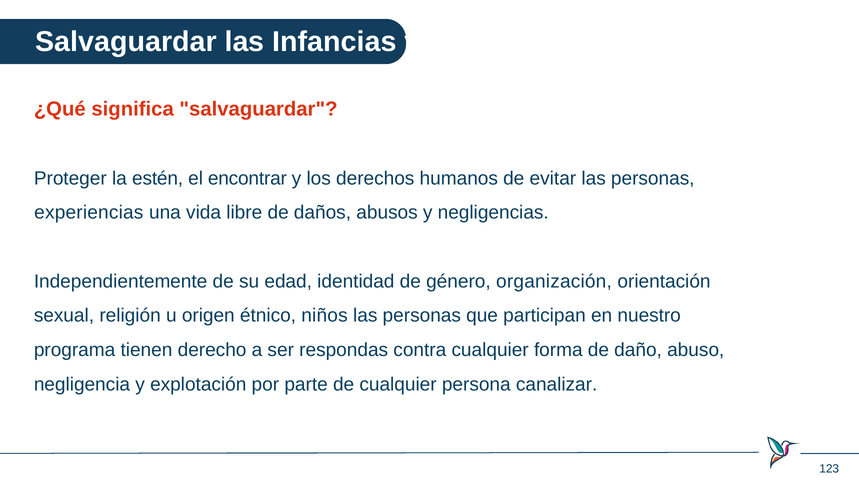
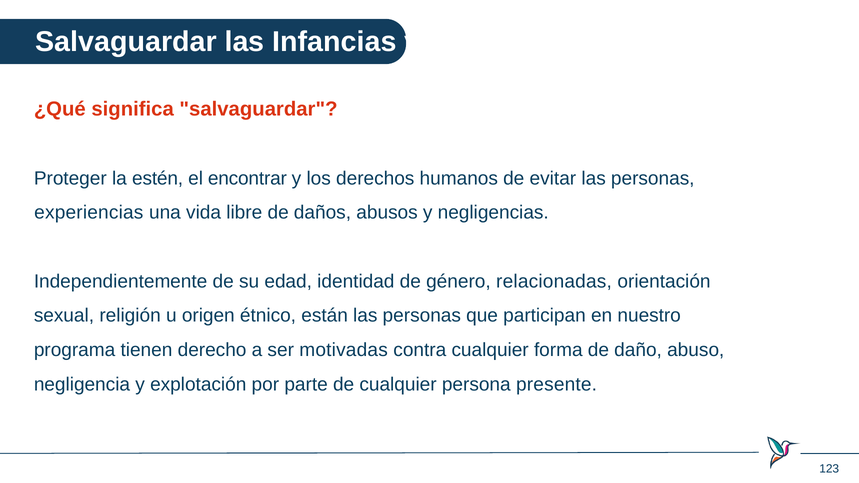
organización: organización -> relacionadas
niños: niños -> están
respondas: respondas -> motivadas
canalizar: canalizar -> presente
